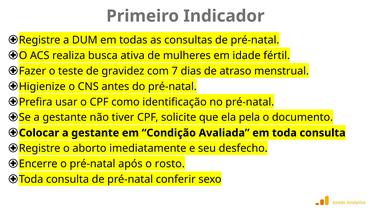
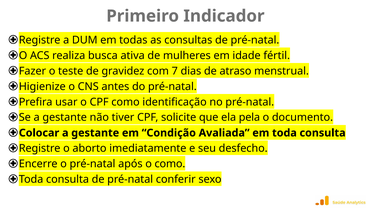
o rosto: rosto -> como
